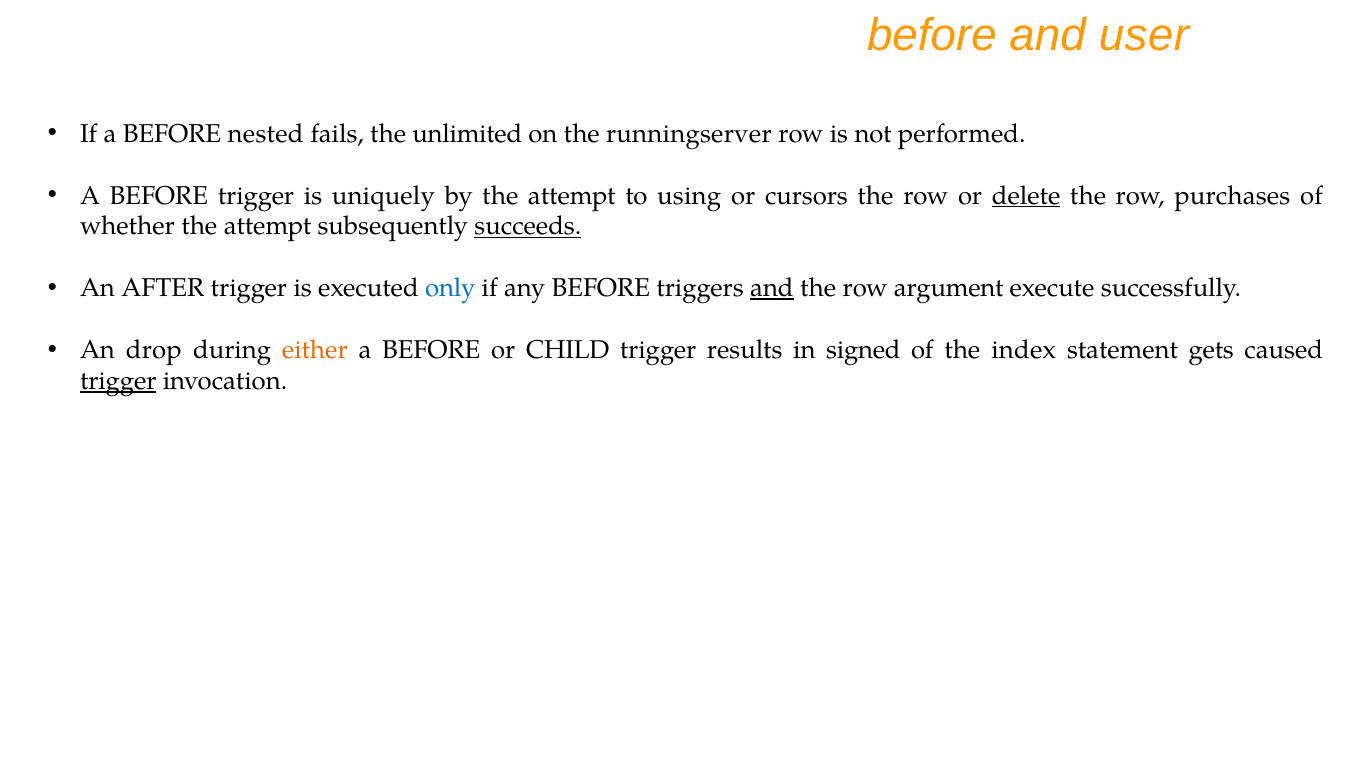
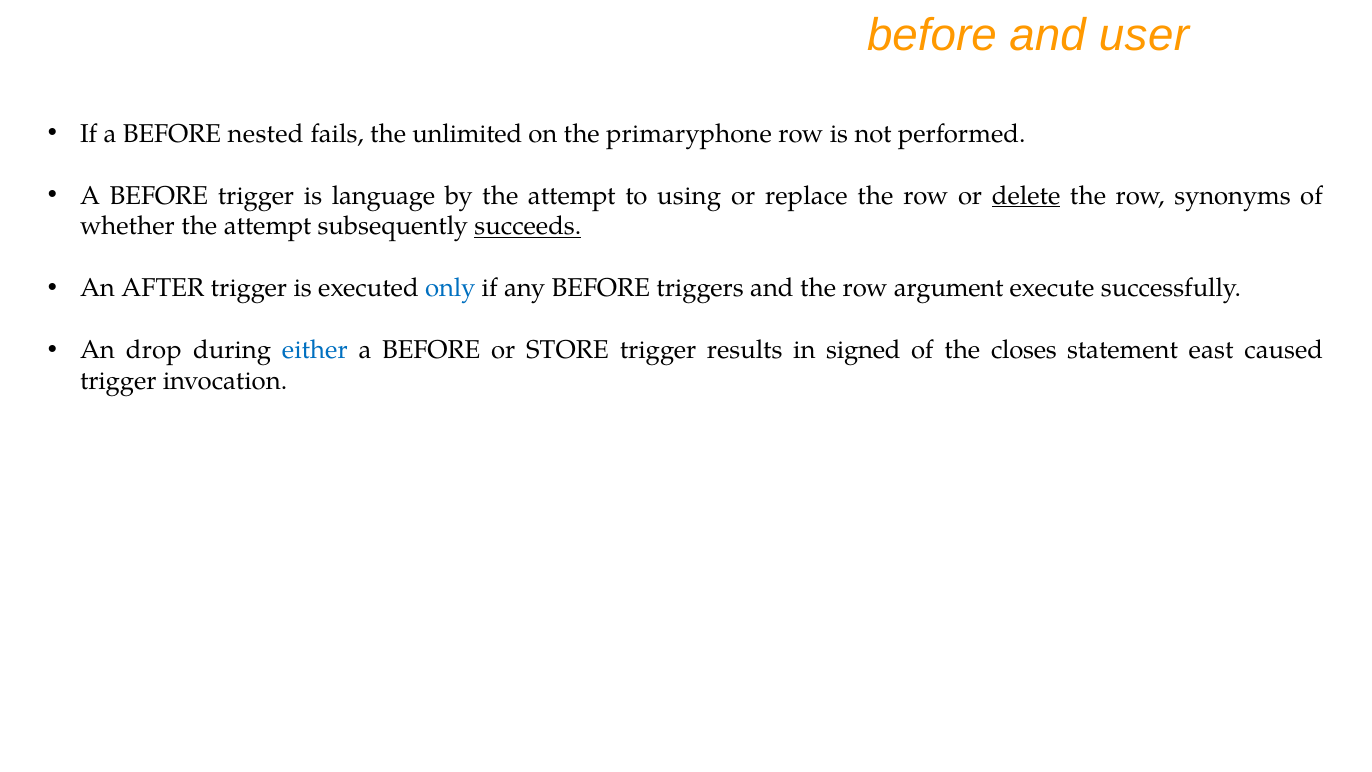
runningserver: runningserver -> primaryphone
uniquely: uniquely -> language
cursors: cursors -> replace
purchases: purchases -> synonyms
and at (772, 288) underline: present -> none
either colour: orange -> blue
CHILD: CHILD -> STORE
index: index -> closes
gets: gets -> east
trigger at (118, 381) underline: present -> none
